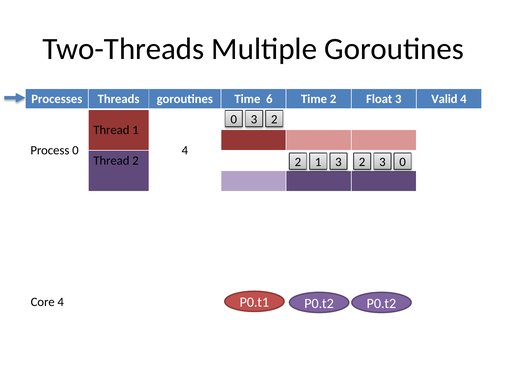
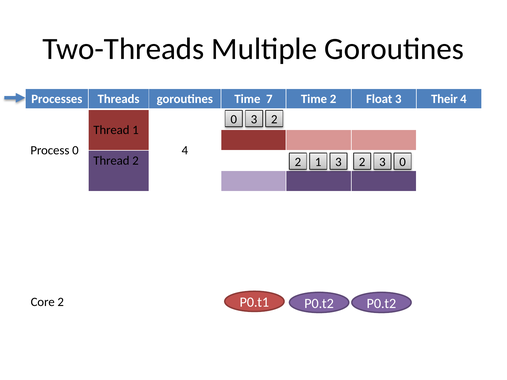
6: 6 -> 7
Valid: Valid -> Their
Core 4: 4 -> 2
